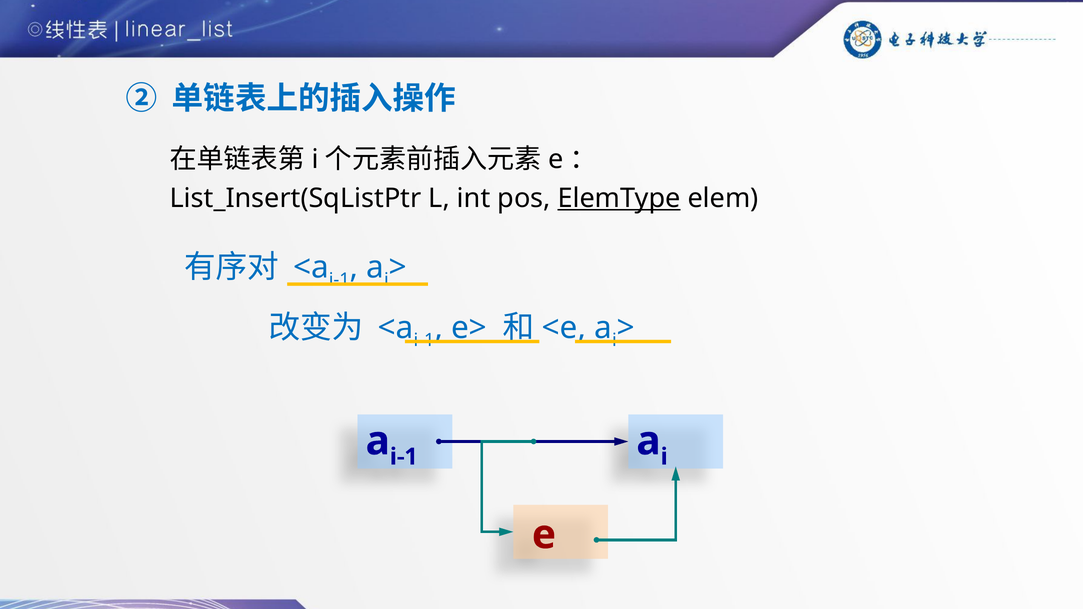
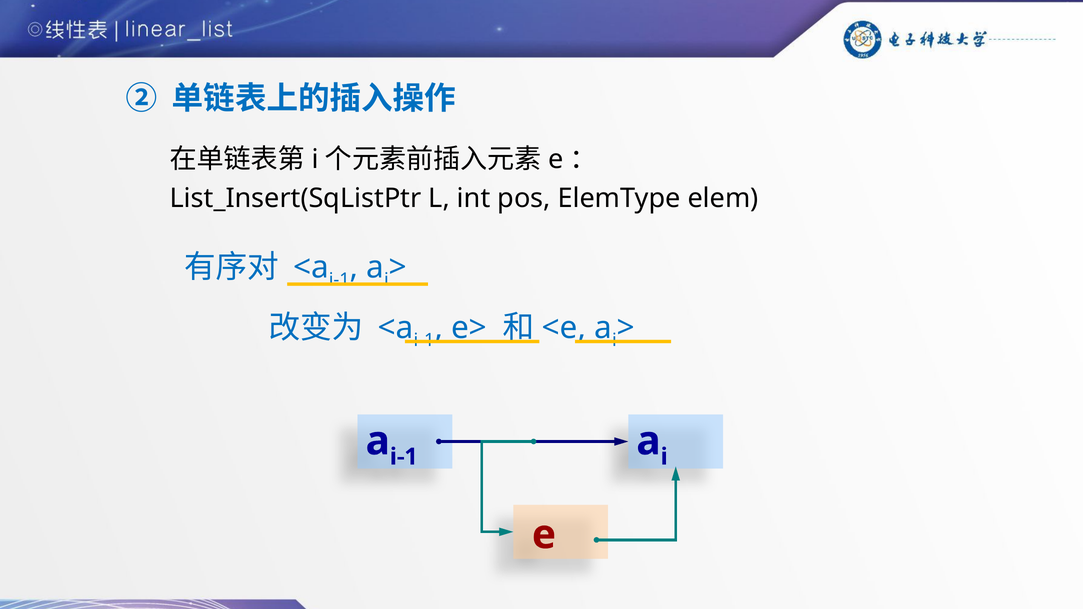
ElemType underline: present -> none
